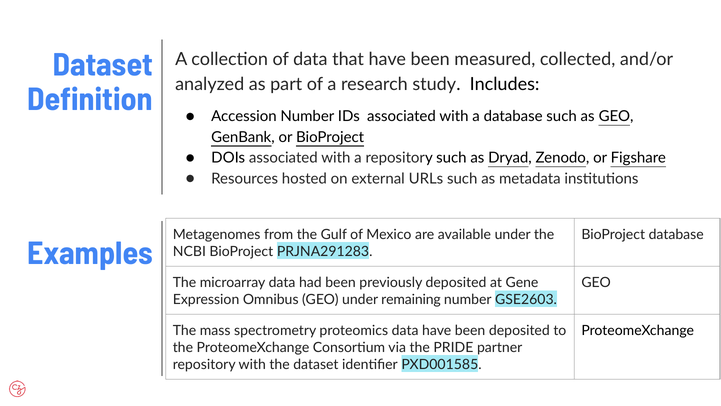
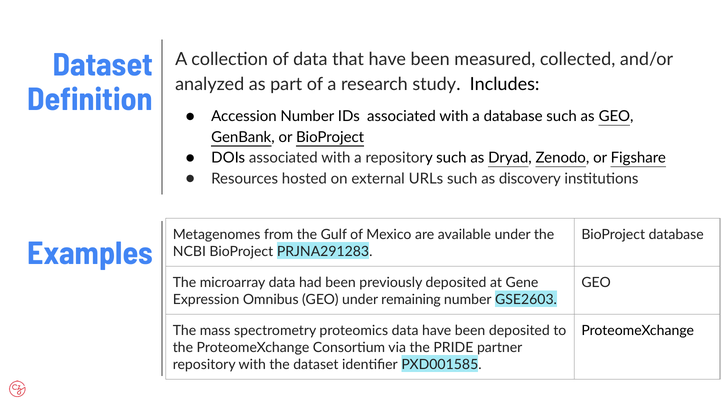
metadata: metadata -> discovery
